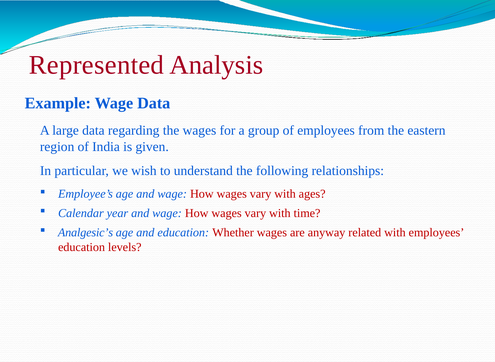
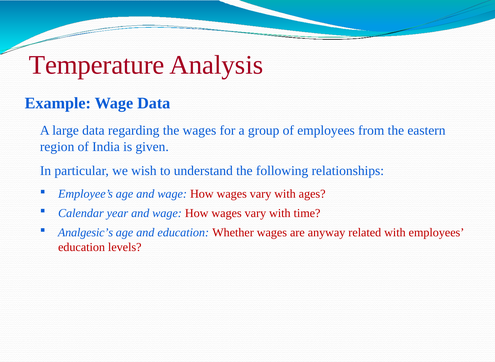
Represented: Represented -> Temperature
